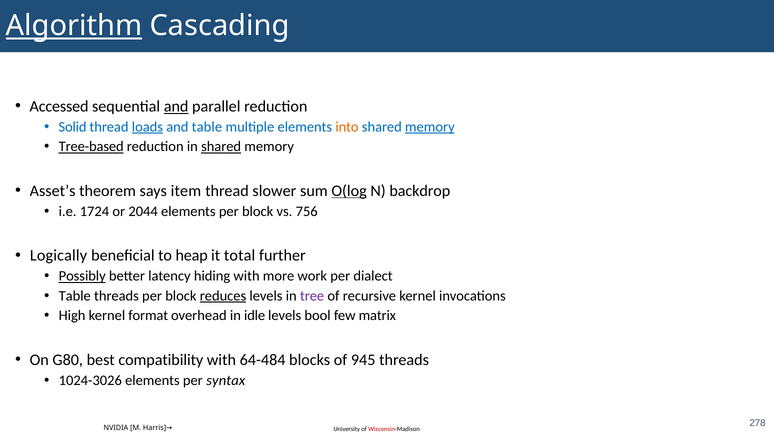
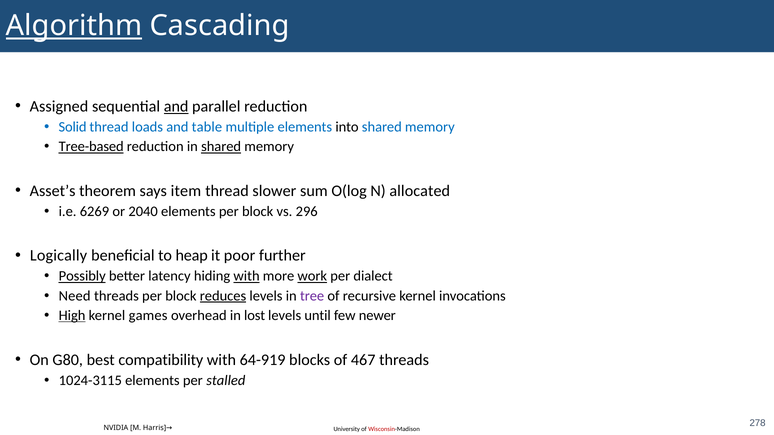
Accessed: Accessed -> Assigned
loads underline: present -> none
into colour: orange -> black
memory at (430, 127) underline: present -> none
O(log underline: present -> none
backdrop: backdrop -> allocated
1724: 1724 -> 6269
2044: 2044 -> 2040
756: 756 -> 296
total: total -> poor
with at (247, 276) underline: none -> present
work underline: none -> present
Table at (75, 296): Table -> Need
High underline: none -> present
format: format -> games
idle: idle -> lost
bool: bool -> until
matrix: matrix -> newer
64-484: 64-484 -> 64-919
945: 945 -> 467
1024-3026: 1024-3026 -> 1024-3115
syntax: syntax -> stalled
